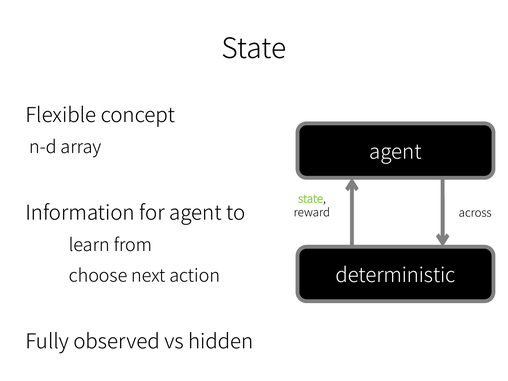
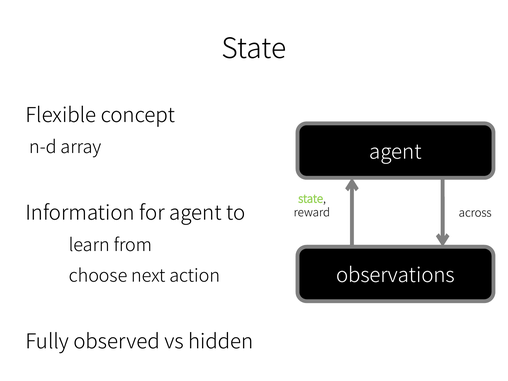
deterministic: deterministic -> observations
